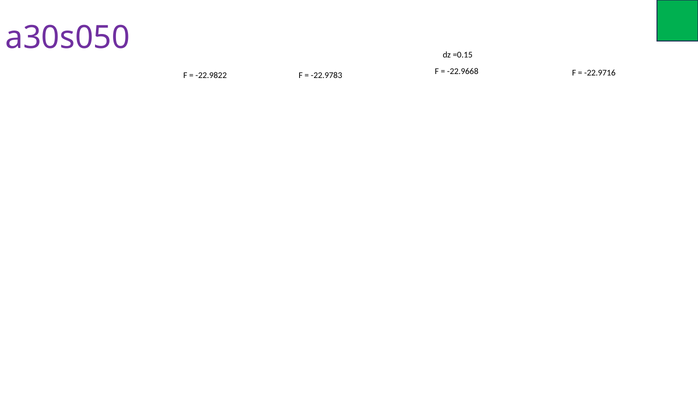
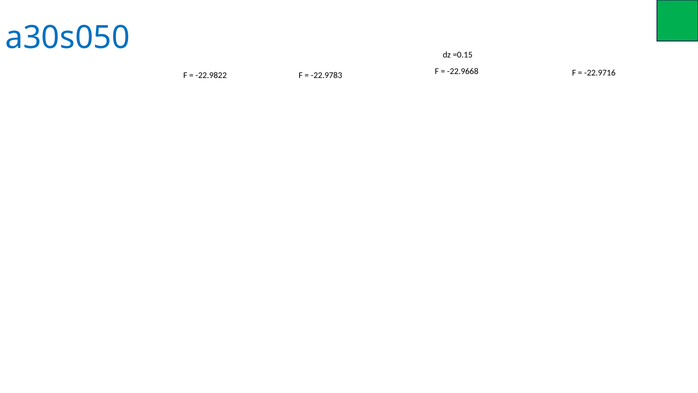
a30s050 colour: purple -> blue
